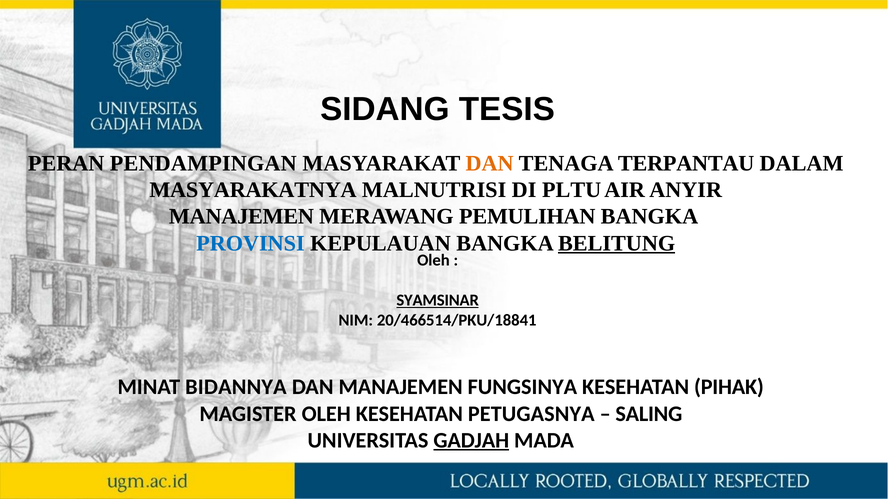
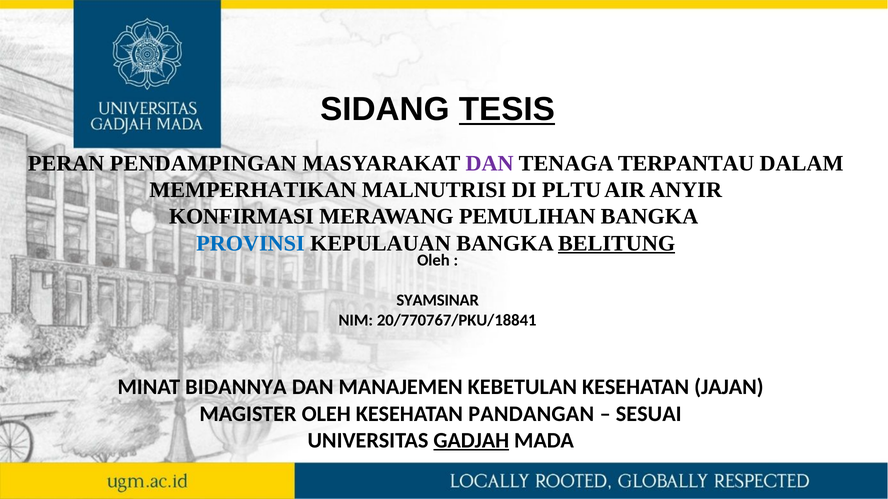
TESIS underline: none -> present
DAN at (490, 164) colour: orange -> purple
MASYARAKATNYA: MASYARAKATNYA -> MEMPERHATIKAN
MANAJEMEN at (241, 217): MANAJEMEN -> KONFIRMASI
SYAMSINAR underline: present -> none
20/466514/PKU/18841: 20/466514/PKU/18841 -> 20/770767/PKU/18841
FUNGSINYA: FUNGSINYA -> KEBETULAN
PIHAK: PIHAK -> JAJAN
PETUGASNYA: PETUGASNYA -> PANDANGAN
SALING: SALING -> SESUAI
